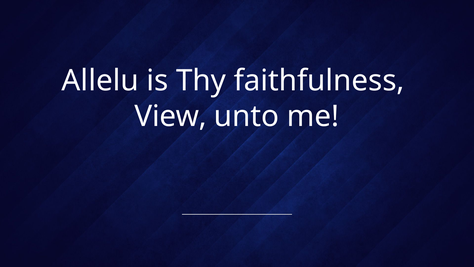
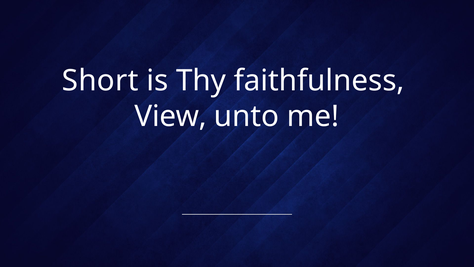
Allelu: Allelu -> Short
